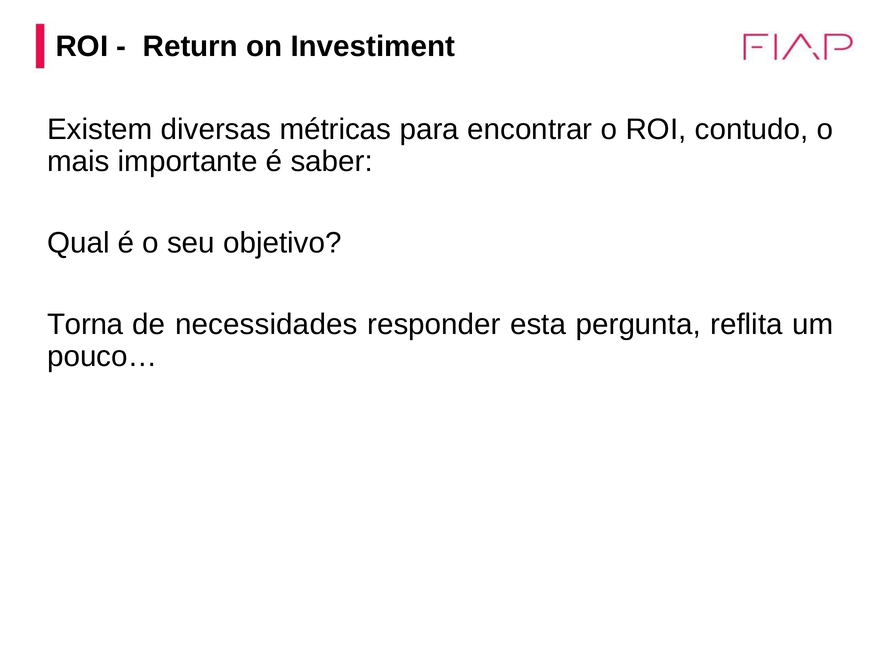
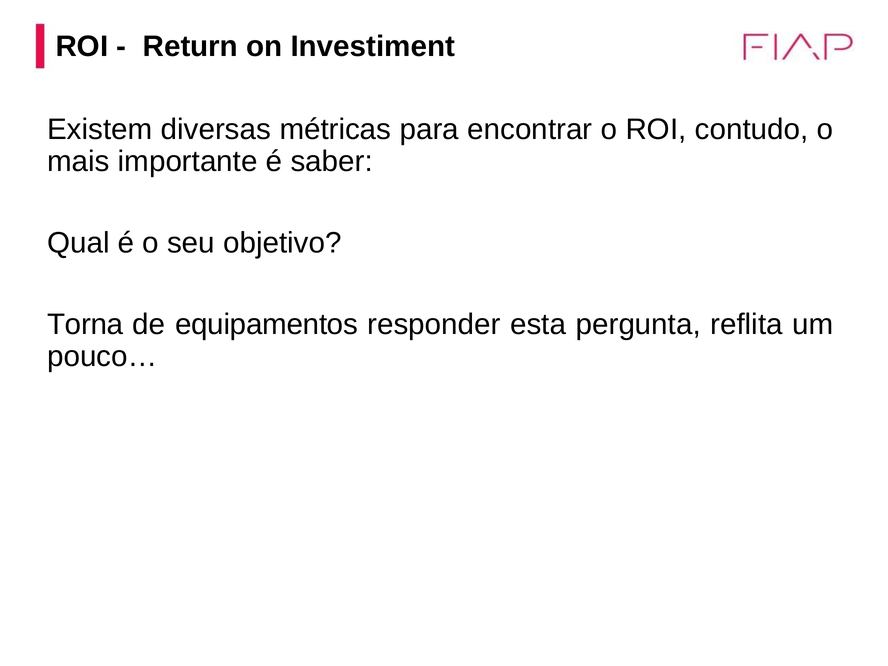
necessidades: necessidades -> equipamentos
